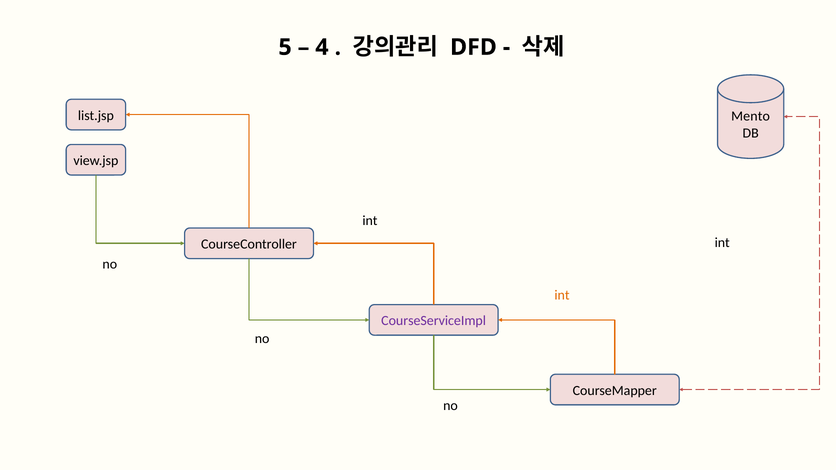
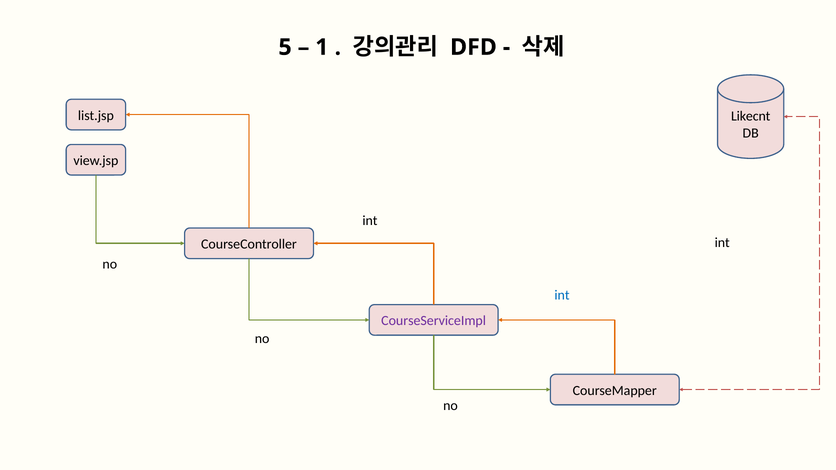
4: 4 -> 1
Mento: Mento -> Likecnt
int at (562, 295) colour: orange -> blue
